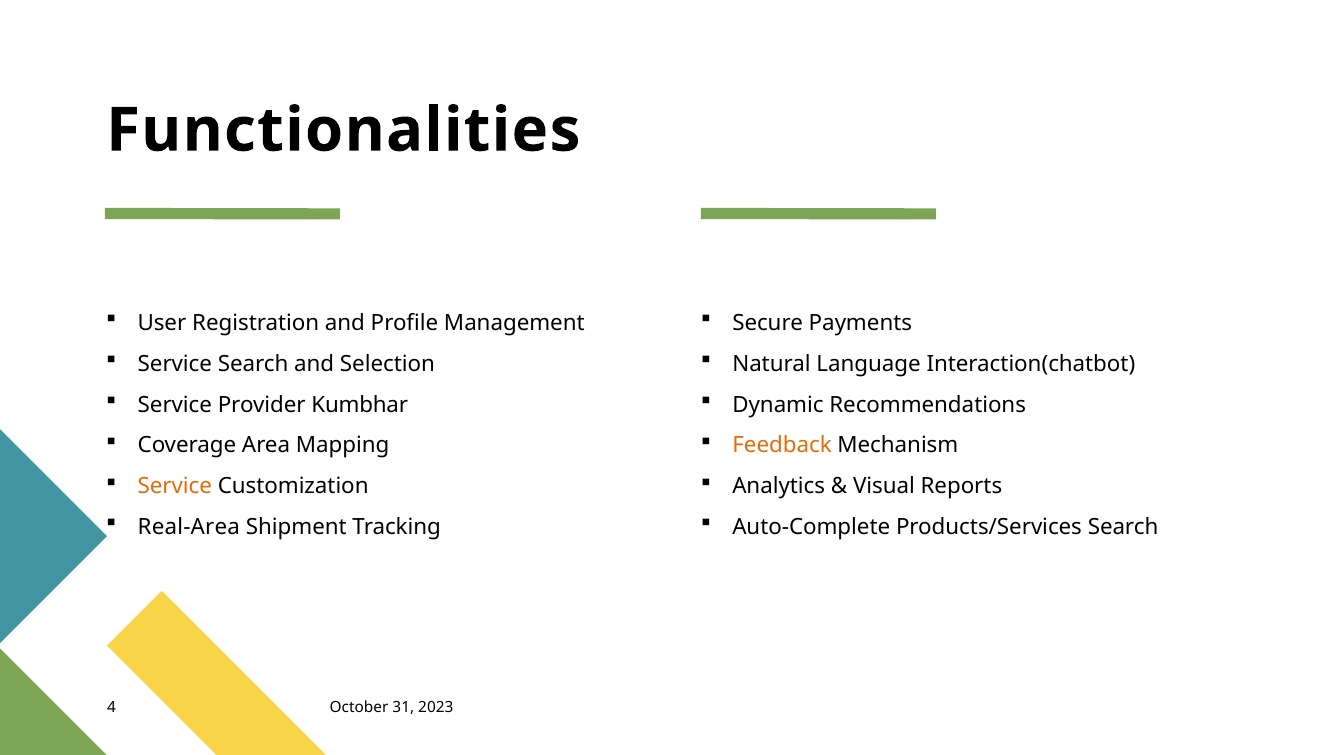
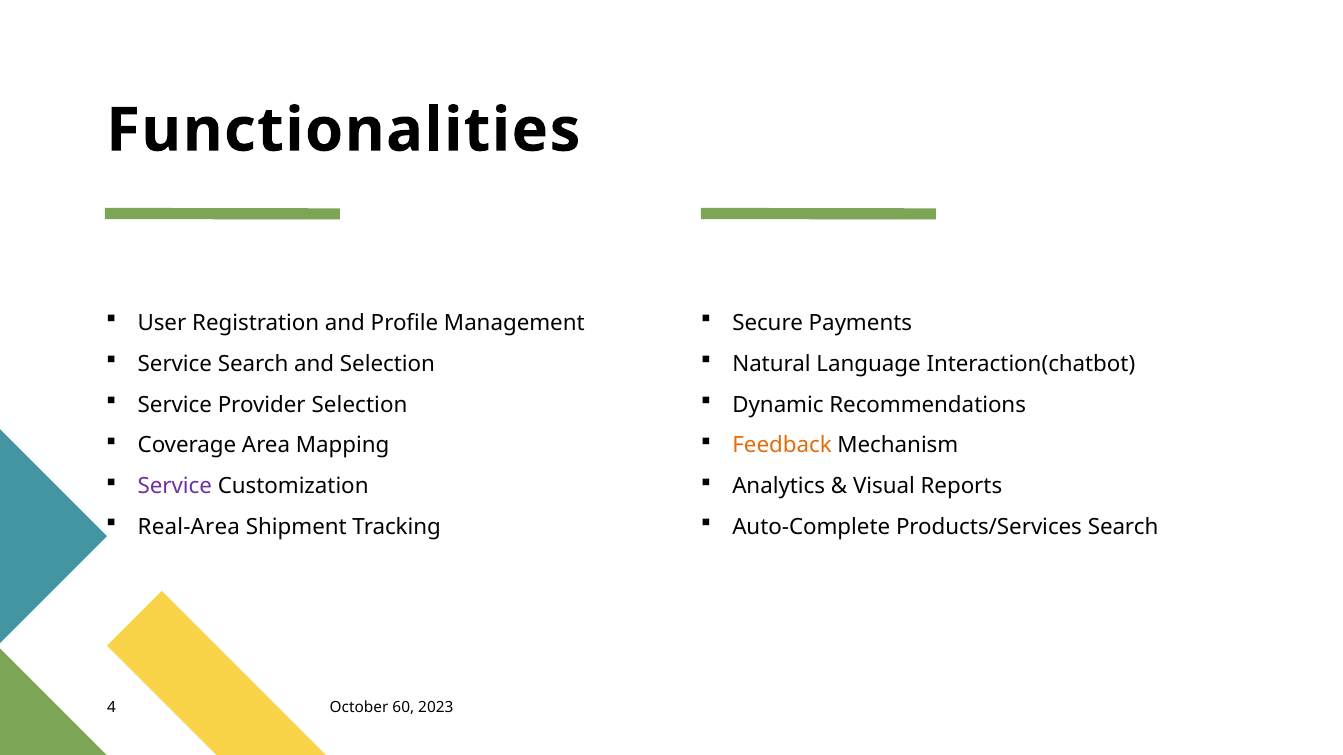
Provider Kumbhar: Kumbhar -> Selection
Service at (175, 487) colour: orange -> purple
31: 31 -> 60
